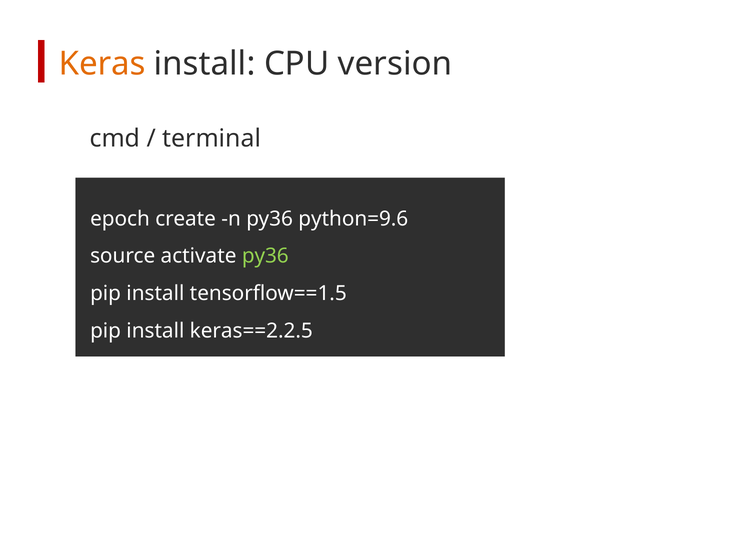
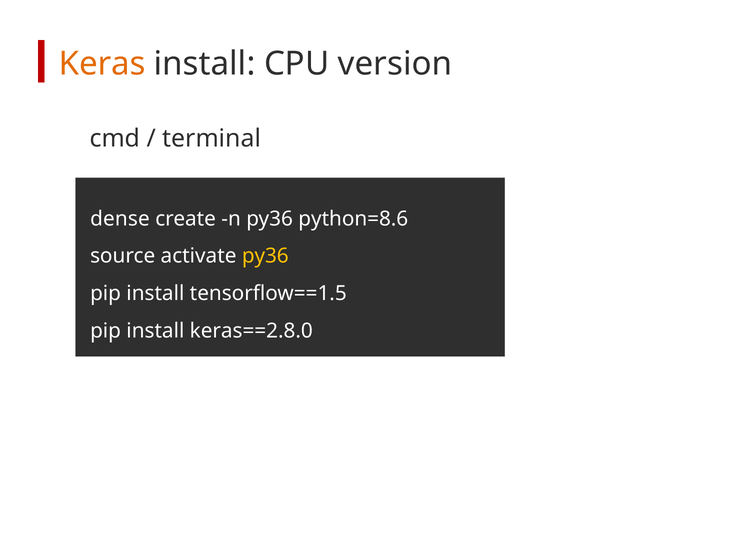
epoch: epoch -> dense
python=9.6: python=9.6 -> python=8.6
py36 at (265, 256) colour: light green -> yellow
keras==2.2.5: keras==2.2.5 -> keras==2.8.0
